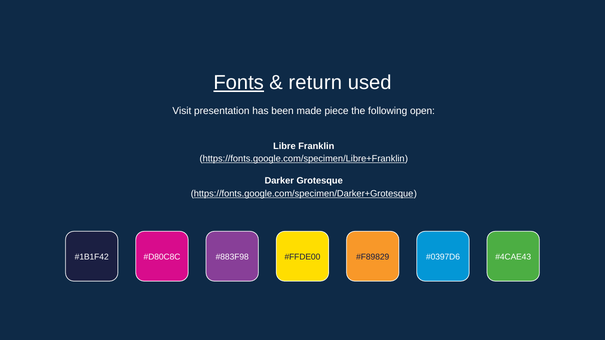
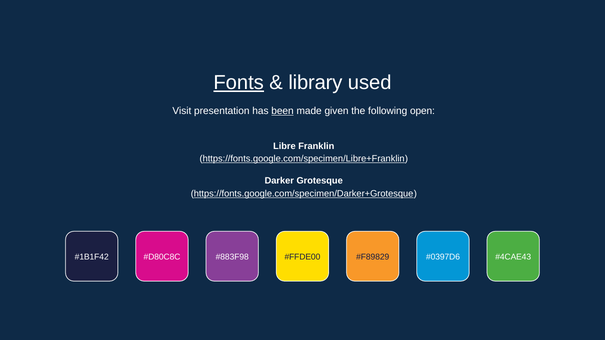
return: return -> library
been underline: none -> present
piece: piece -> given
